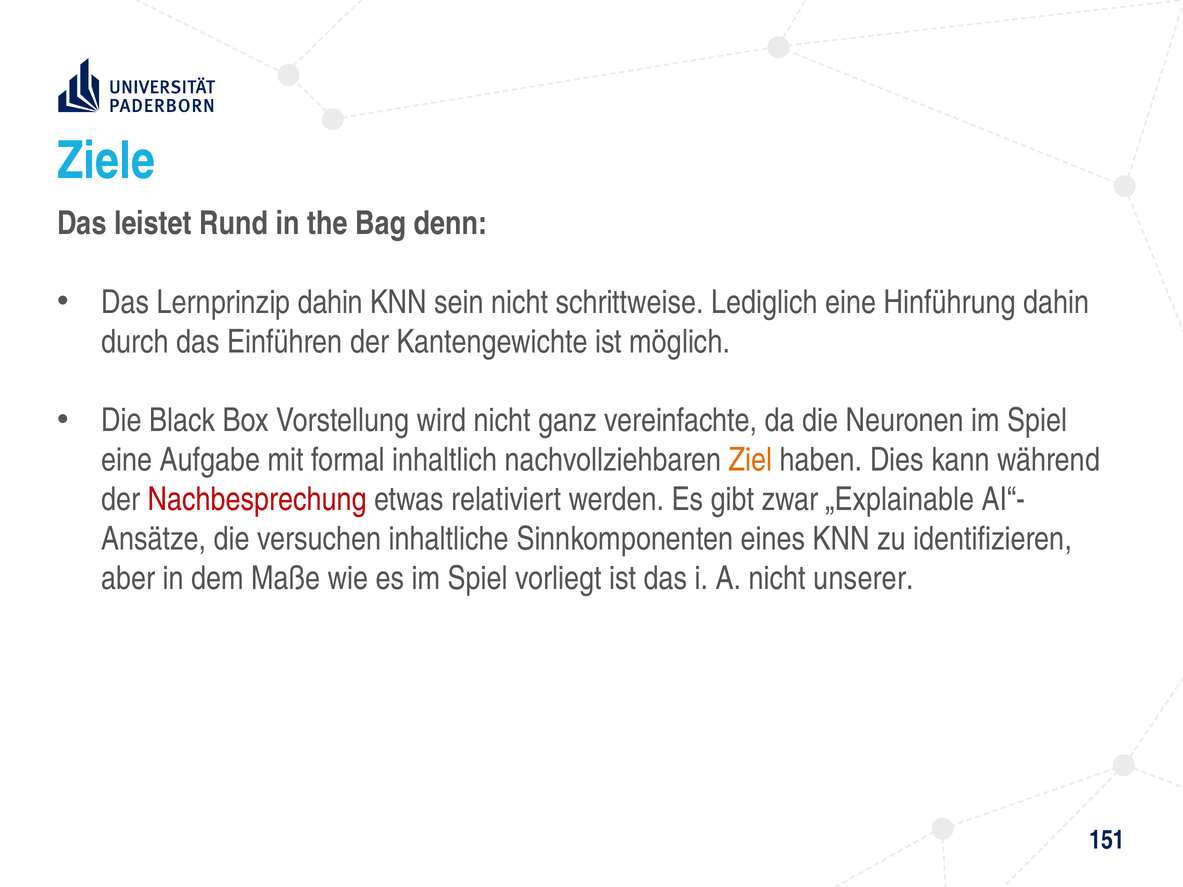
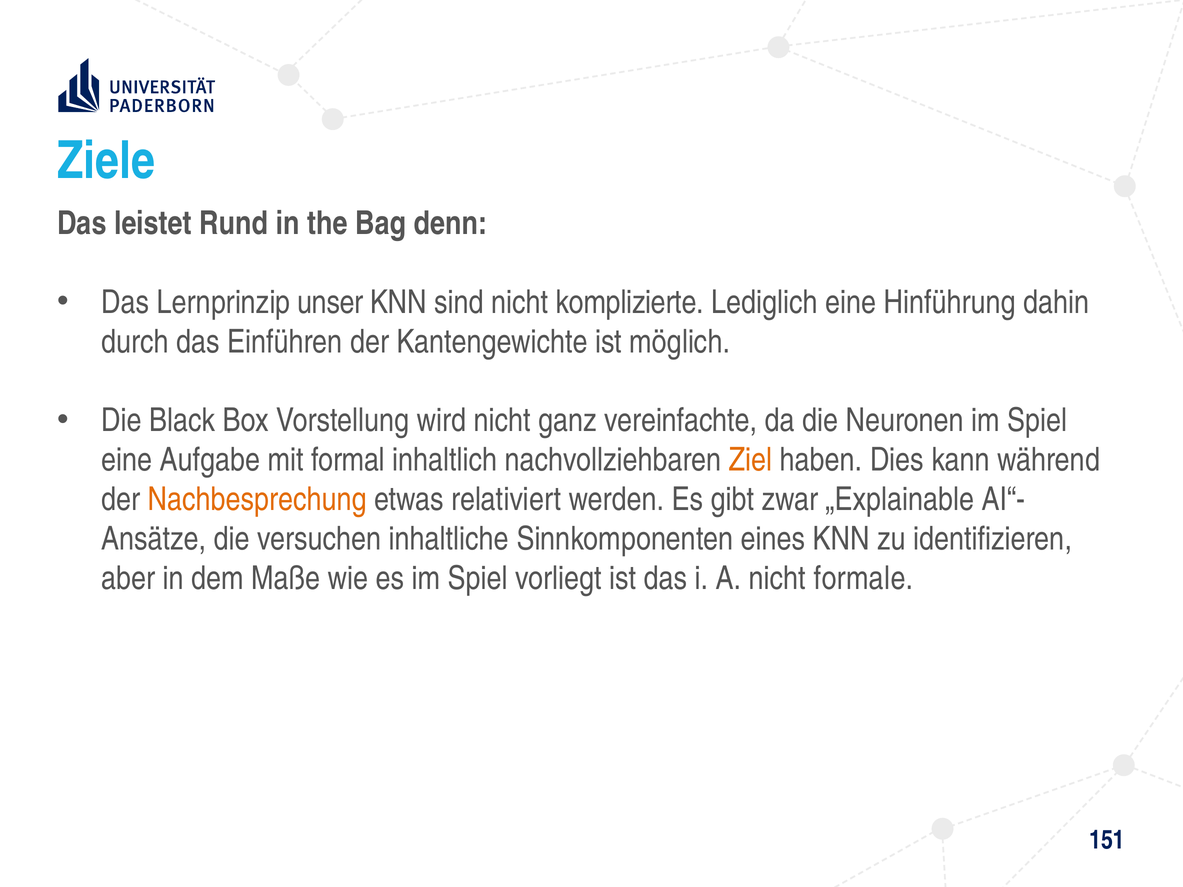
Lernprinzip dahin: dahin -> unser
sein: sein -> sind
schrittweise: schrittweise -> komplizierte
Nachbesprechung colour: red -> orange
unserer: unserer -> formale
